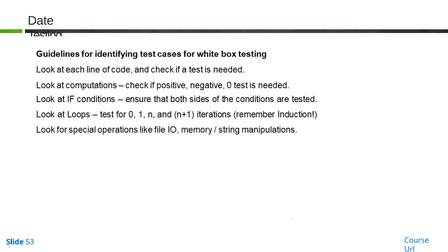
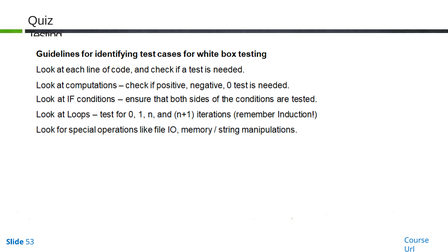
Date: Date -> Quiz
